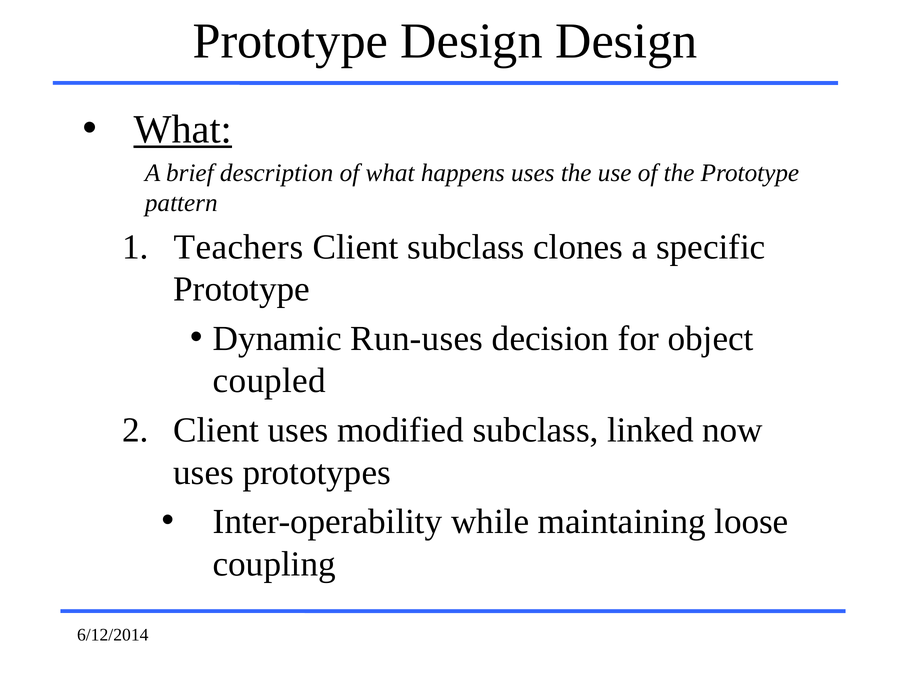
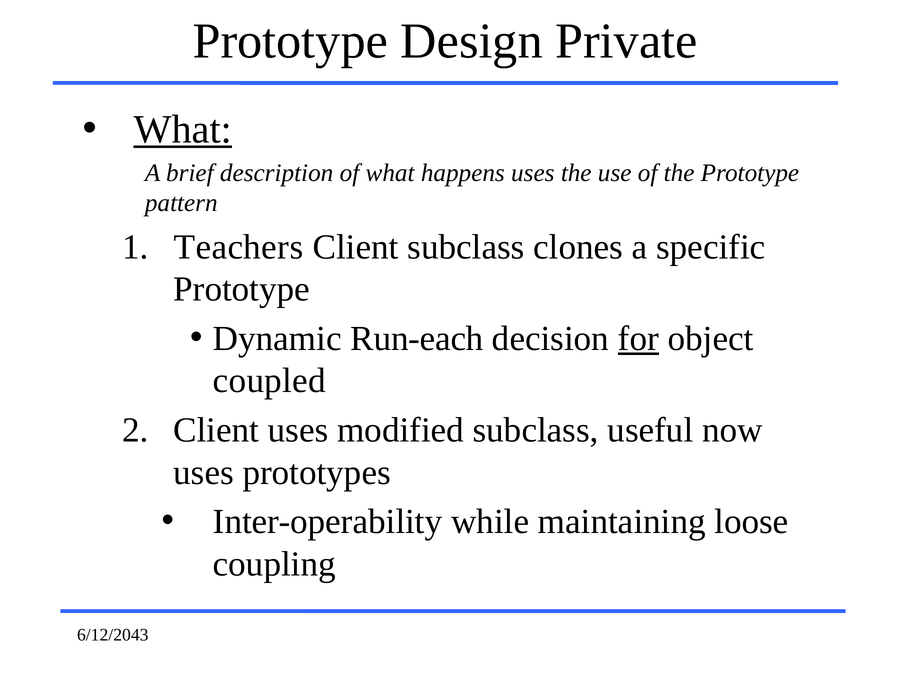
Design Design: Design -> Private
Run-uses: Run-uses -> Run-each
for underline: none -> present
linked: linked -> useful
6/12/2014: 6/12/2014 -> 6/12/2043
